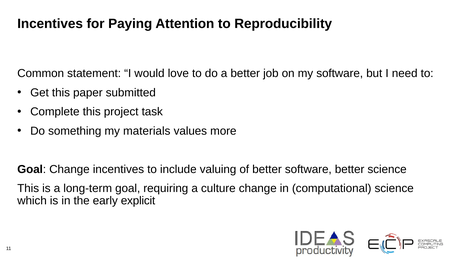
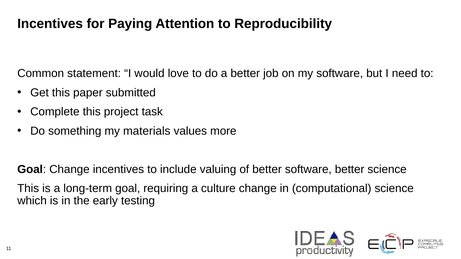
explicit: explicit -> testing
